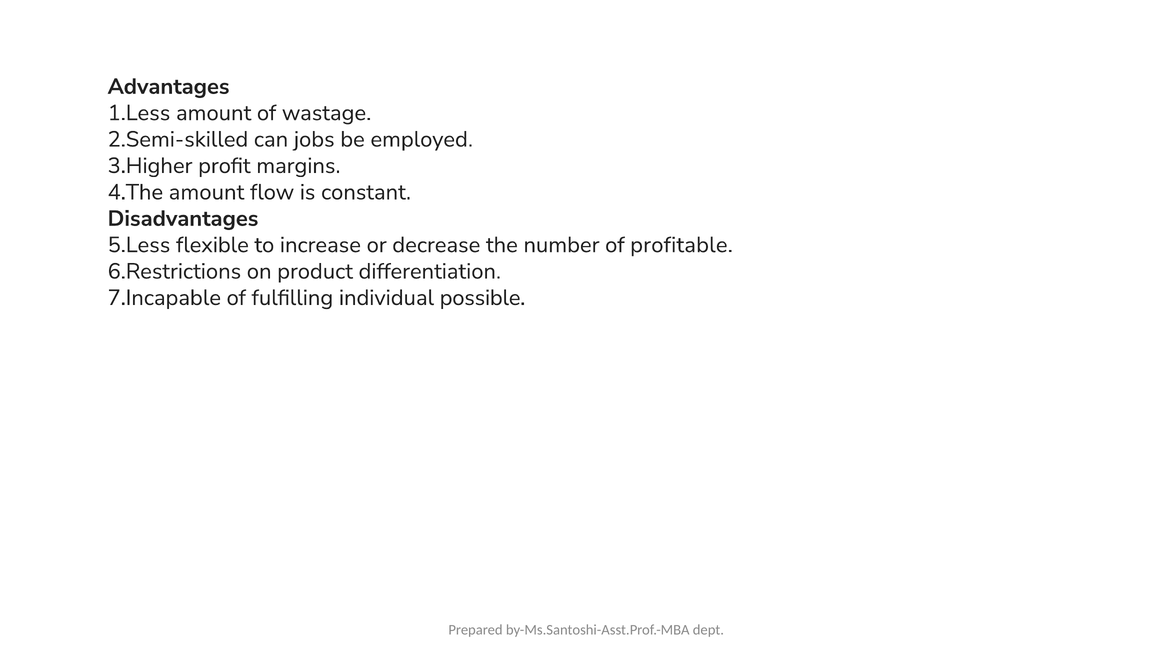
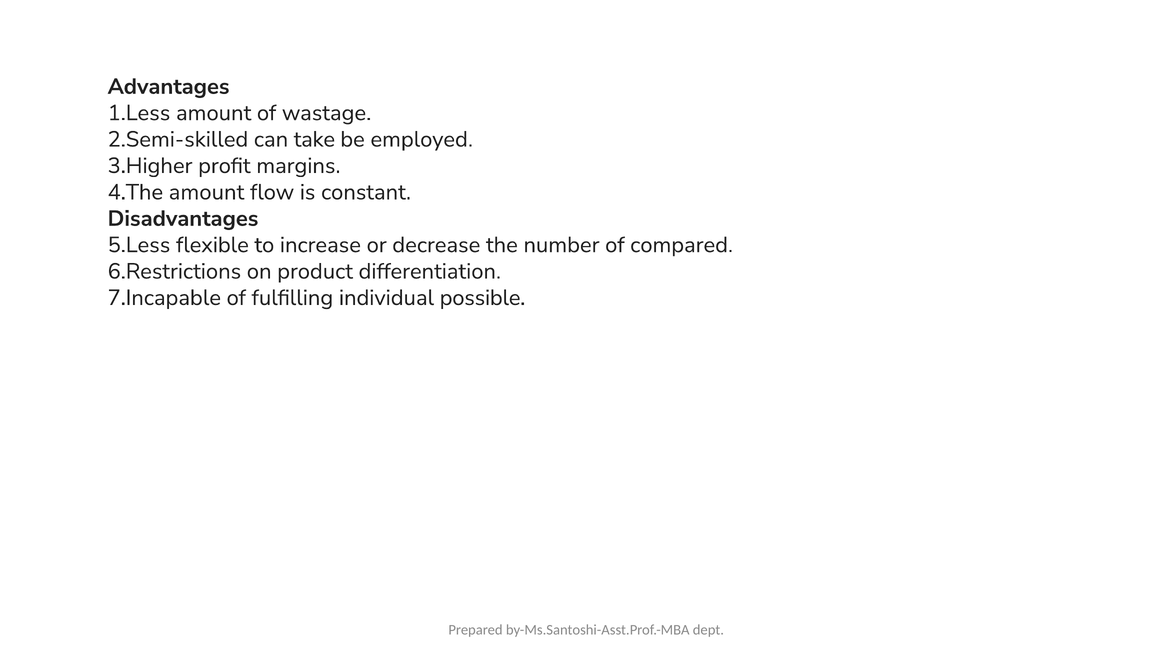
jobs: jobs -> take
profitable: profitable -> compared
